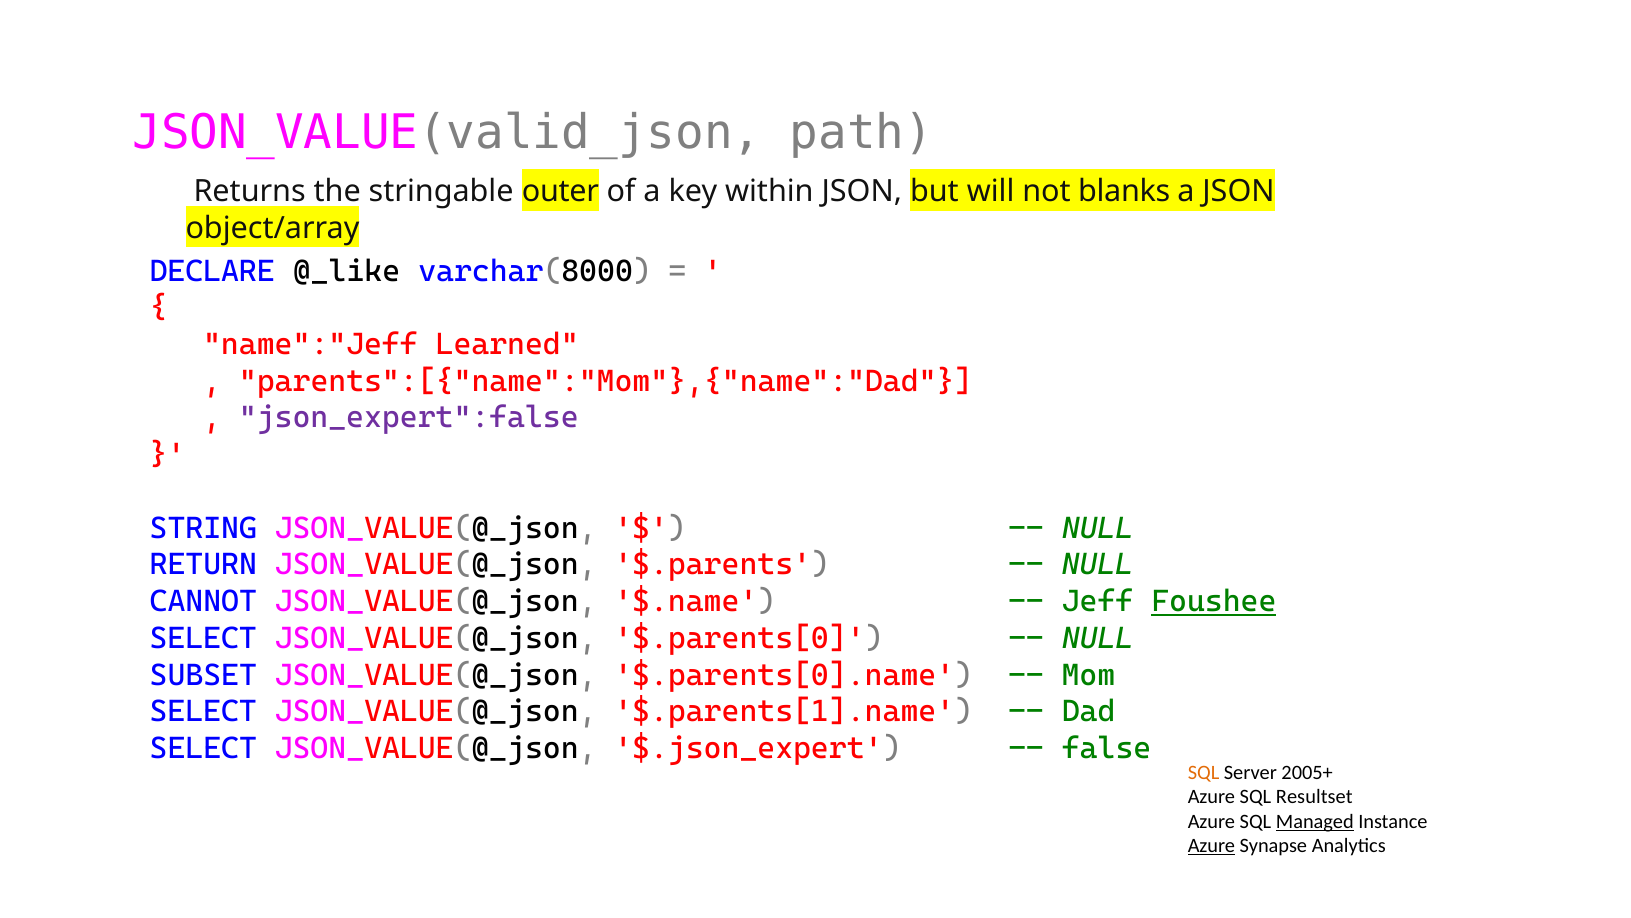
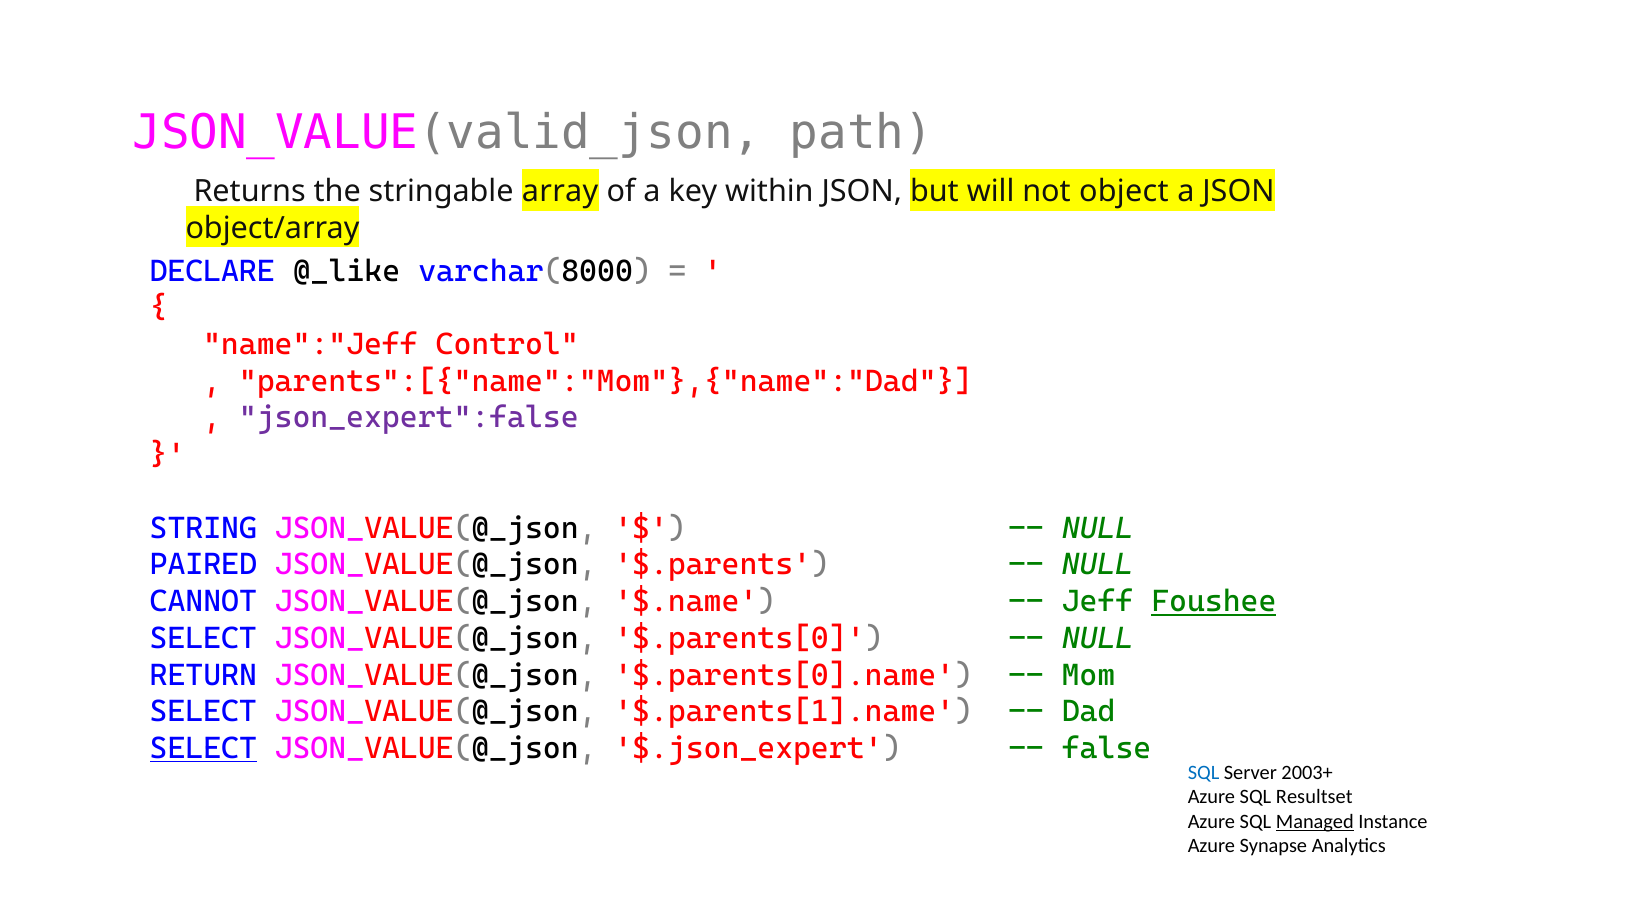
outer: outer -> array
blanks: blanks -> object
Learned: Learned -> Control
RETURN: RETURN -> PAIRED
SUBSET: SUBSET -> RETURN
SELECT at (203, 748) underline: none -> present
SQL at (1204, 772) colour: orange -> blue
2005+: 2005+ -> 2003+
Azure at (1211, 845) underline: present -> none
